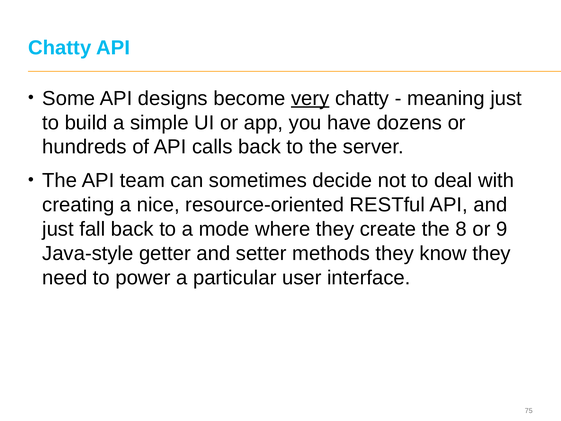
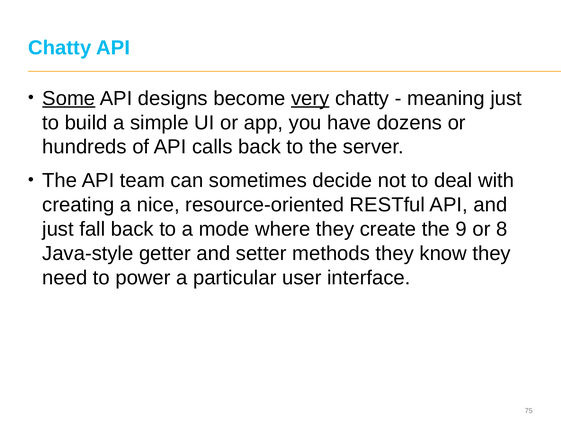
Some underline: none -> present
8: 8 -> 9
9: 9 -> 8
